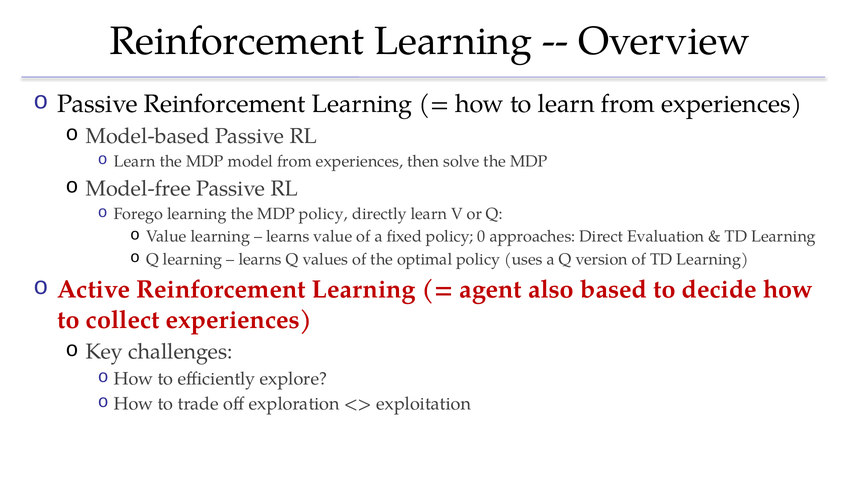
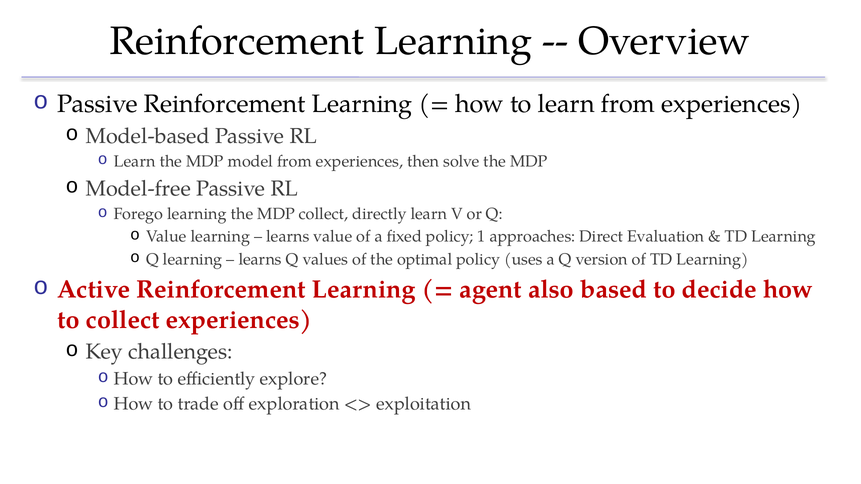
MDP policy: policy -> collect
0: 0 -> 1
